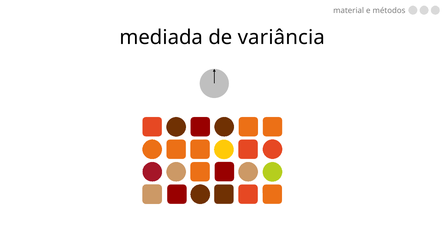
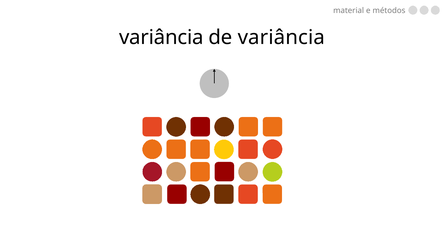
mediada at (161, 37): mediada -> variância
